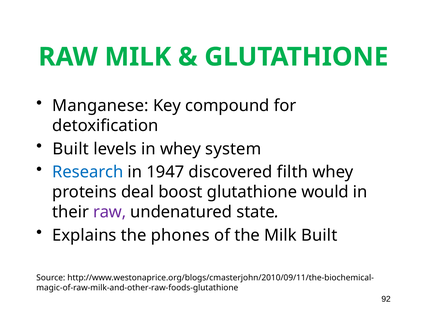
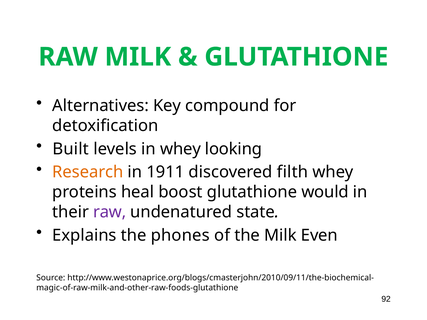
Manganese: Manganese -> Alternatives
system: system -> looking
Research colour: blue -> orange
1947: 1947 -> 1911
deal: deal -> heal
Milk Built: Built -> Even
